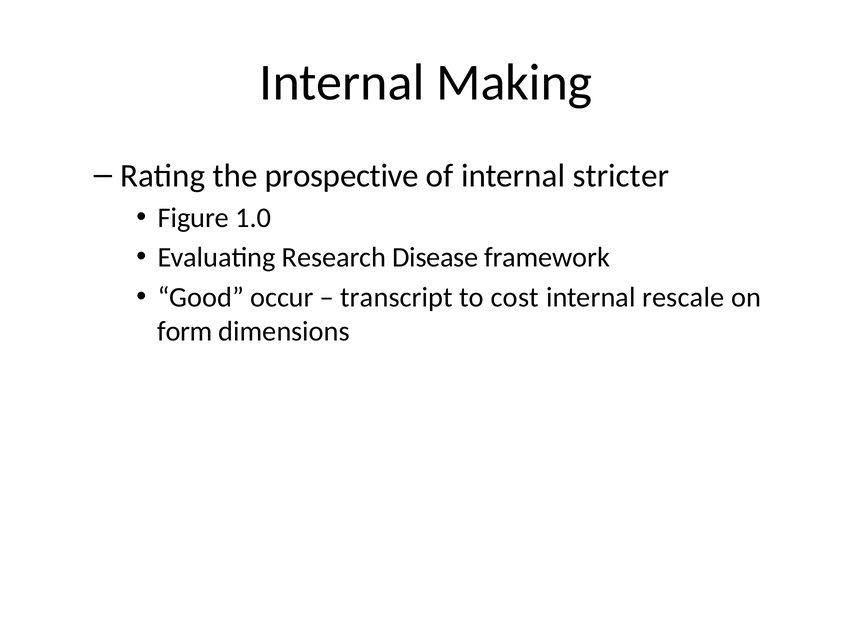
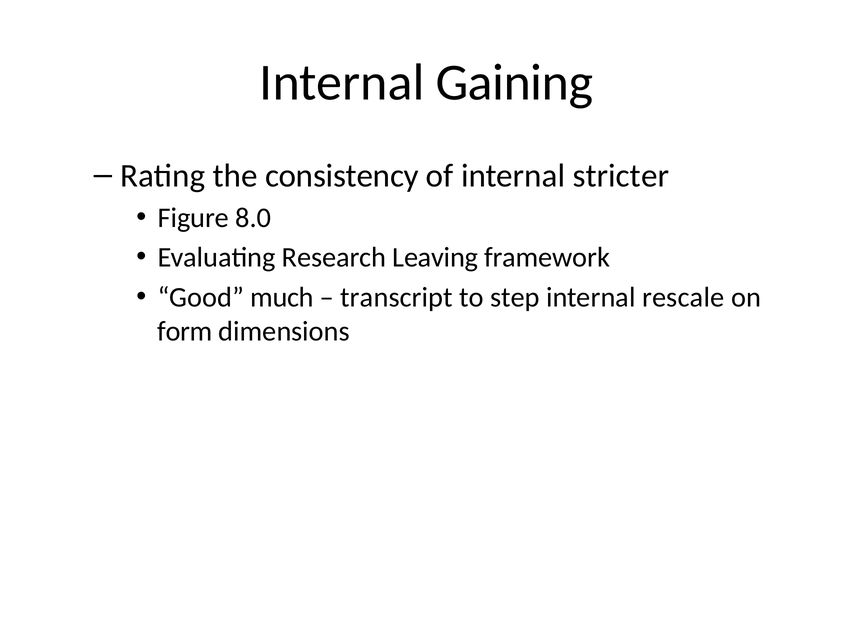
Making: Making -> Gaining
prospective: prospective -> consistency
1.0: 1.0 -> 8.0
Disease: Disease -> Leaving
occur: occur -> much
cost: cost -> step
